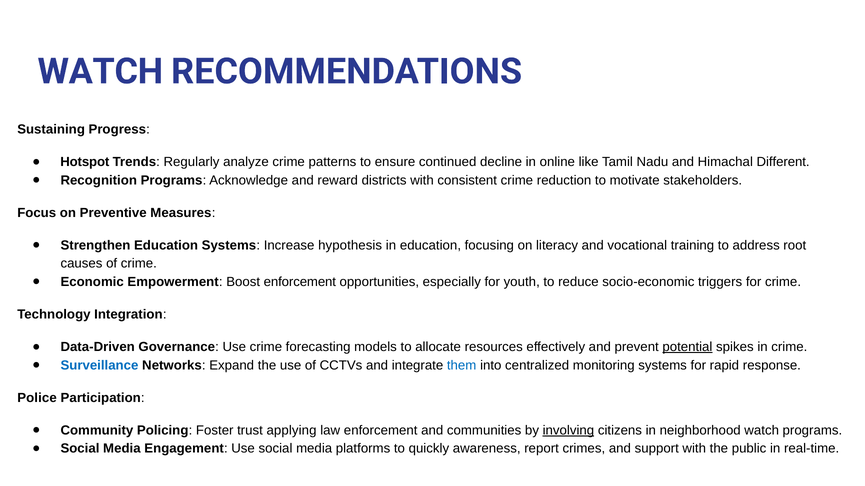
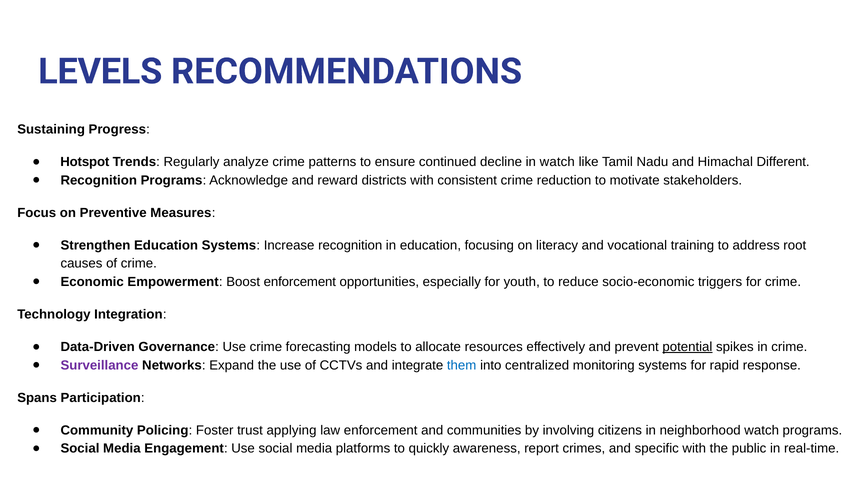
WATCH at (100, 72): WATCH -> LEVELS
in online: online -> watch
Increase hypothesis: hypothesis -> recognition
Surveillance colour: blue -> purple
Police: Police -> Spans
involving underline: present -> none
support: support -> specific
